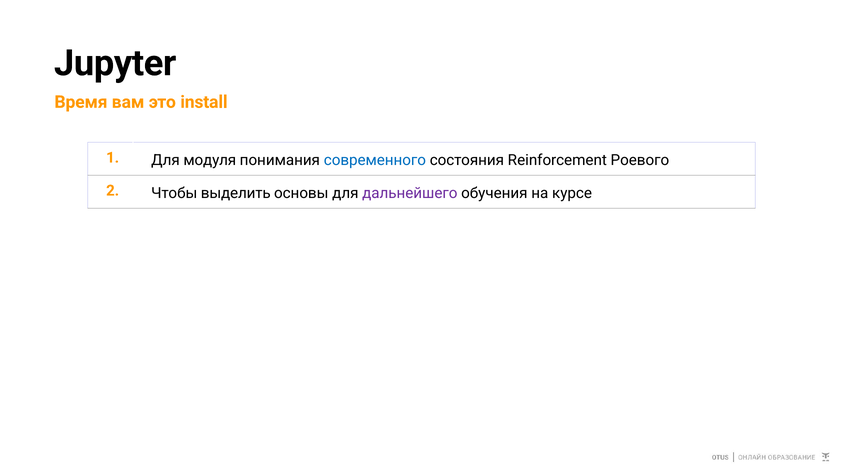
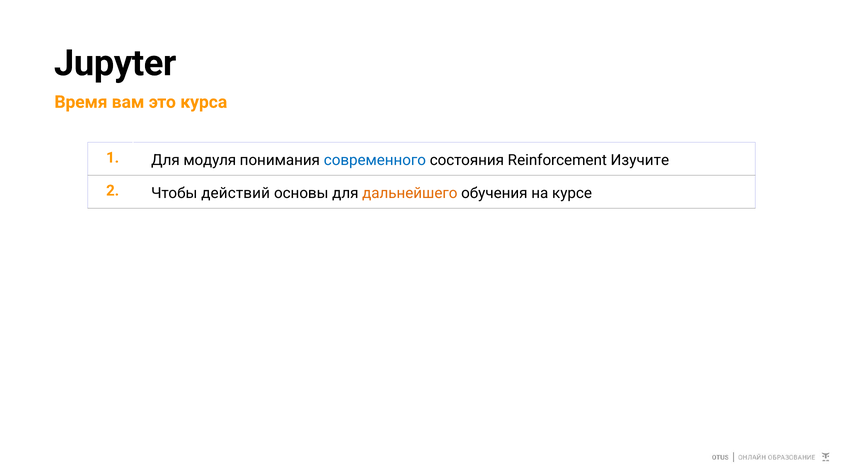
install: install -> курса
Роевого: Роевого -> Изучите
выделить: выделить -> действий
дальнейшего colour: purple -> orange
